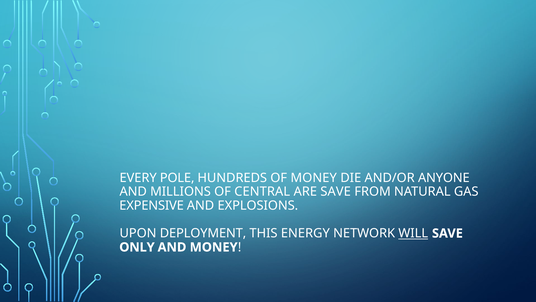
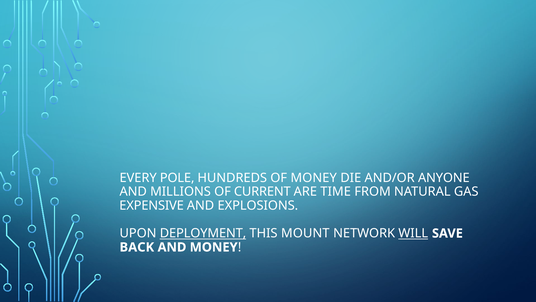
CENTRAL: CENTRAL -> CURRENT
ARE SAVE: SAVE -> TIME
DEPLOYMENT underline: none -> present
ENERGY: ENERGY -> MOUNT
ONLY: ONLY -> BACK
